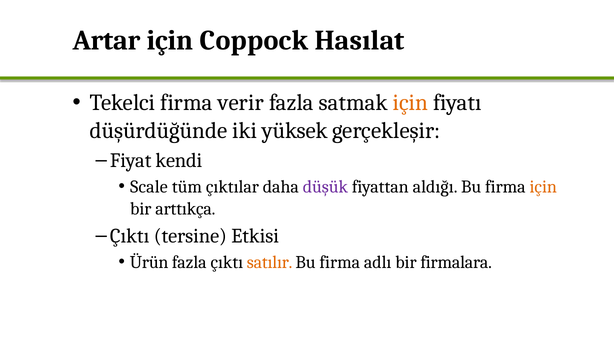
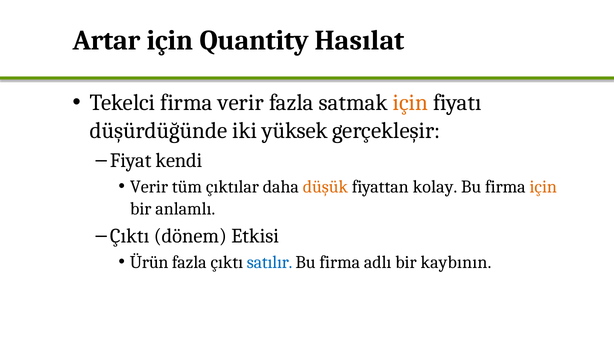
Coppock: Coppock -> Quantity
Scale at (149, 187): Scale -> Verir
düşük colour: purple -> orange
aldığı: aldığı -> kolay
arttıkça: arttıkça -> anlamlı
tersine: tersine -> dönem
satılır colour: orange -> blue
firmalara: firmalara -> kaybının
